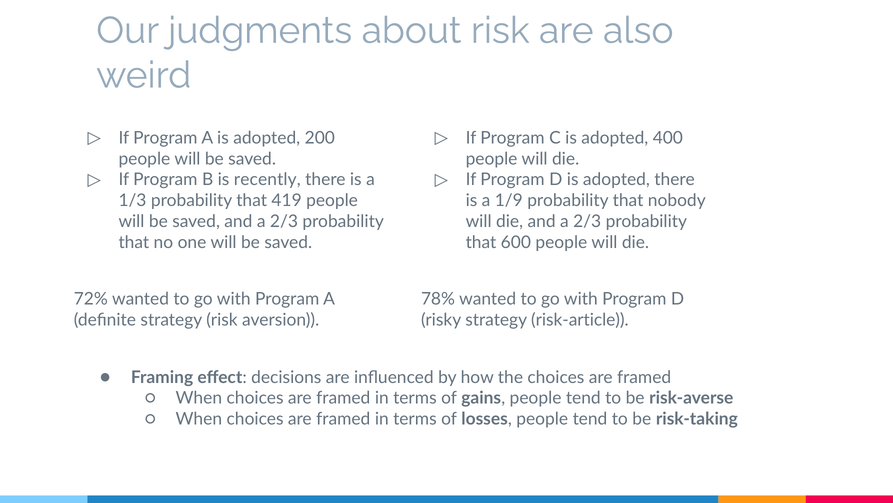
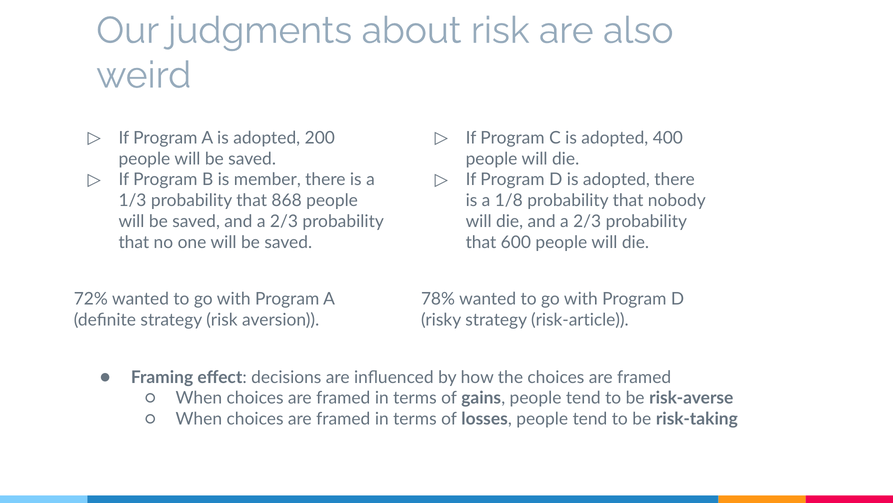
recently: recently -> member
419: 419 -> 868
1/9: 1/9 -> 1/8
